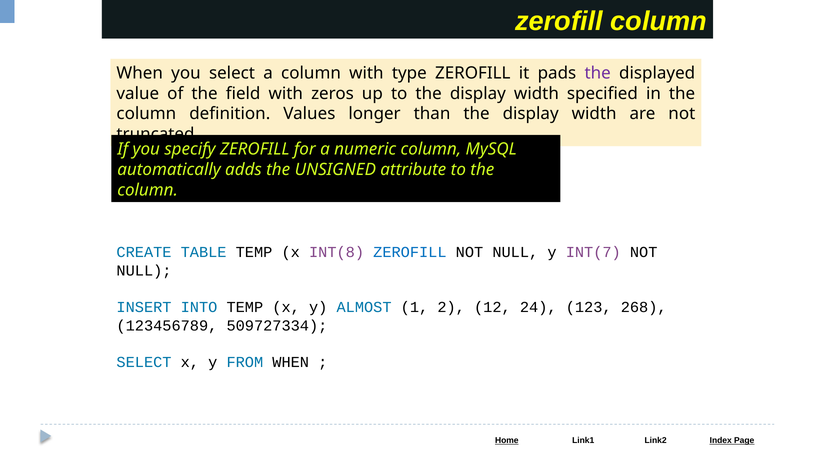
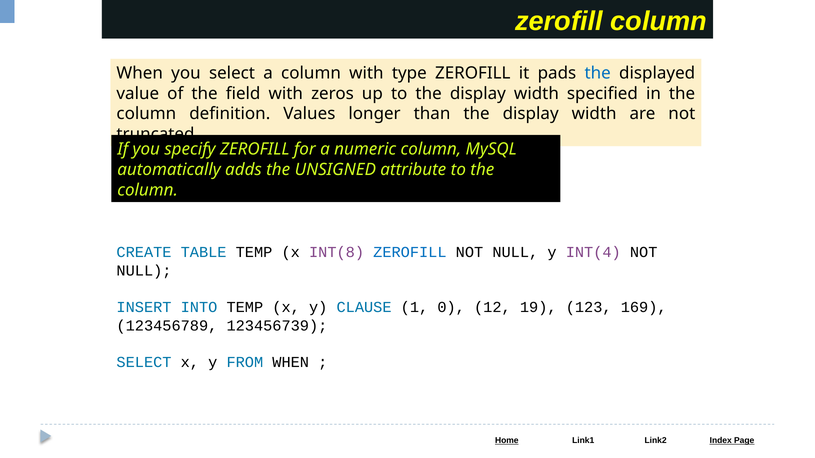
the at (598, 73) colour: purple -> blue
INT(7: INT(7 -> INT(4
ALMOST: ALMOST -> CLAUSE
2: 2 -> 0
24: 24 -> 19
268: 268 -> 169
509727334: 509727334 -> 123456739
